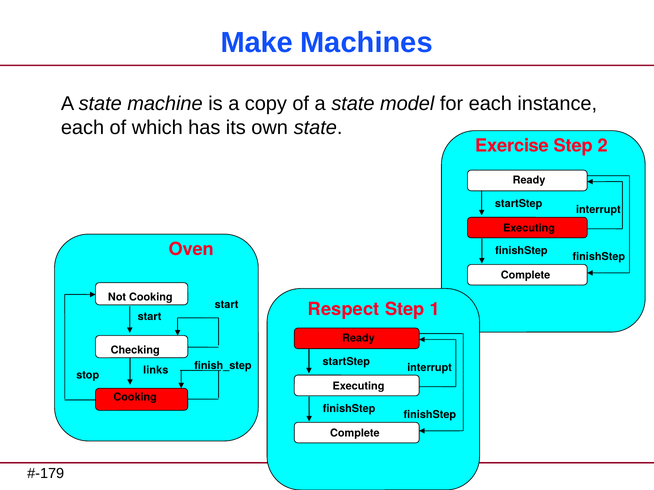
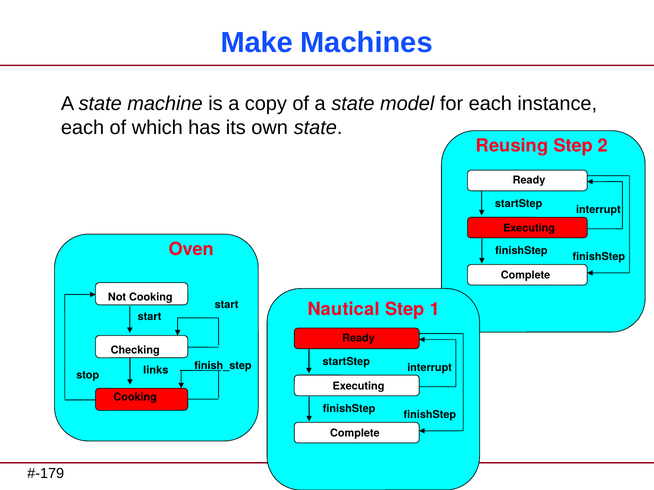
Exercise: Exercise -> Reusing
Respect: Respect -> Nautical
